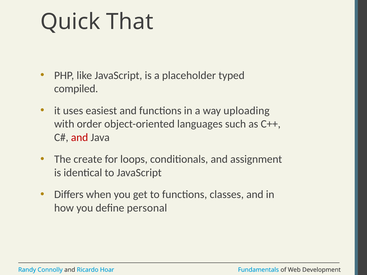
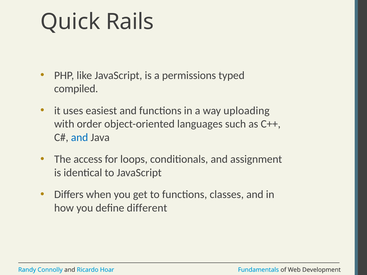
That: That -> Rails
placeholder: placeholder -> permissions
and at (80, 138) colour: red -> blue
create: create -> access
personal: personal -> different
